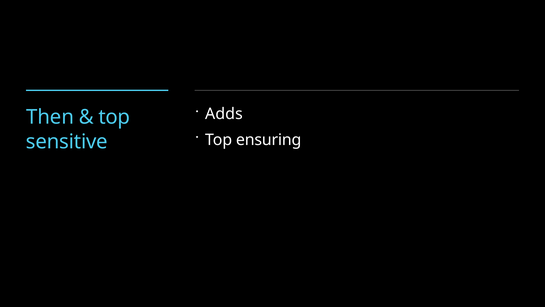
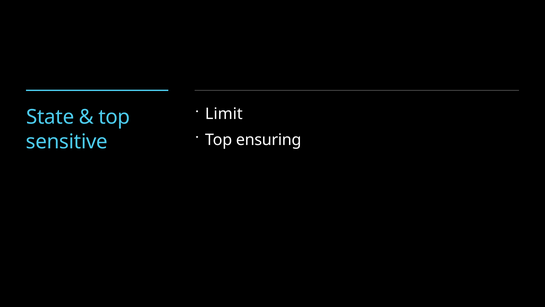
Adds: Adds -> Limit
Then: Then -> State
